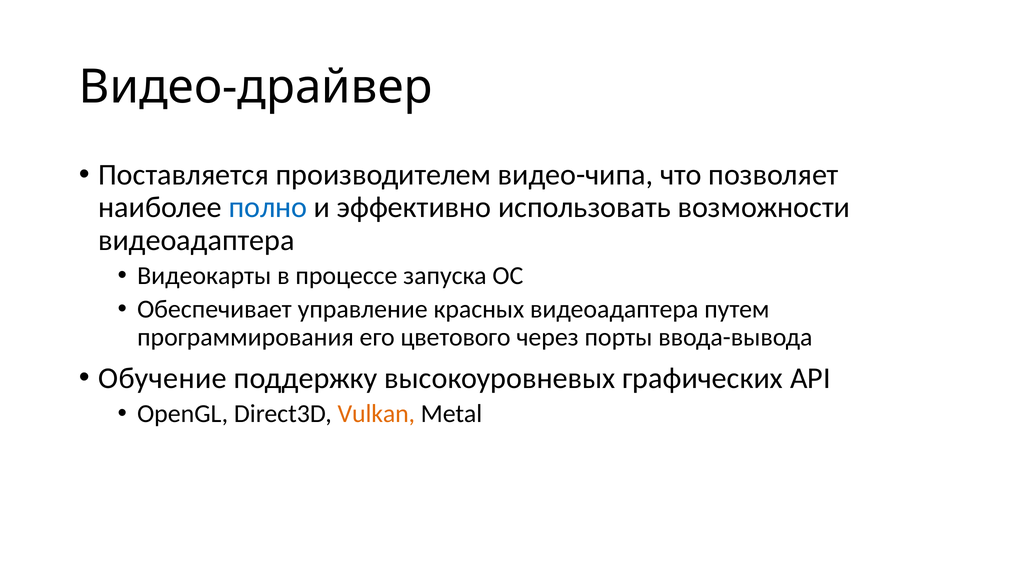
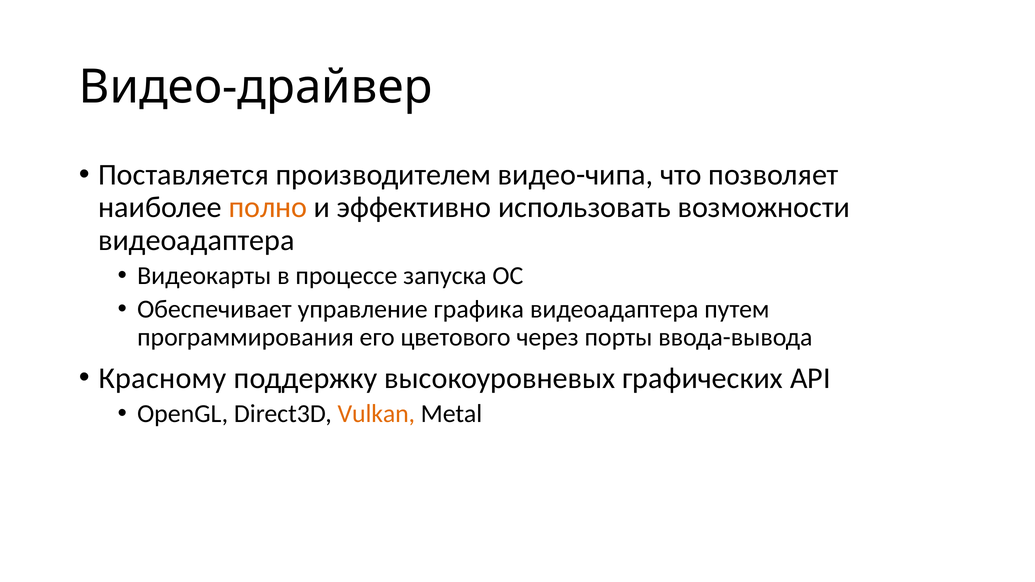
полно colour: blue -> orange
красных: красных -> графика
Обучение: Обучение -> Красному
